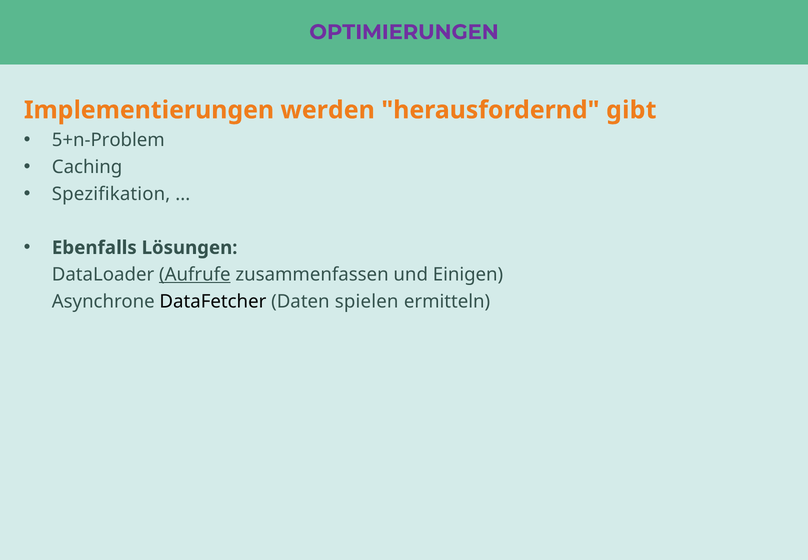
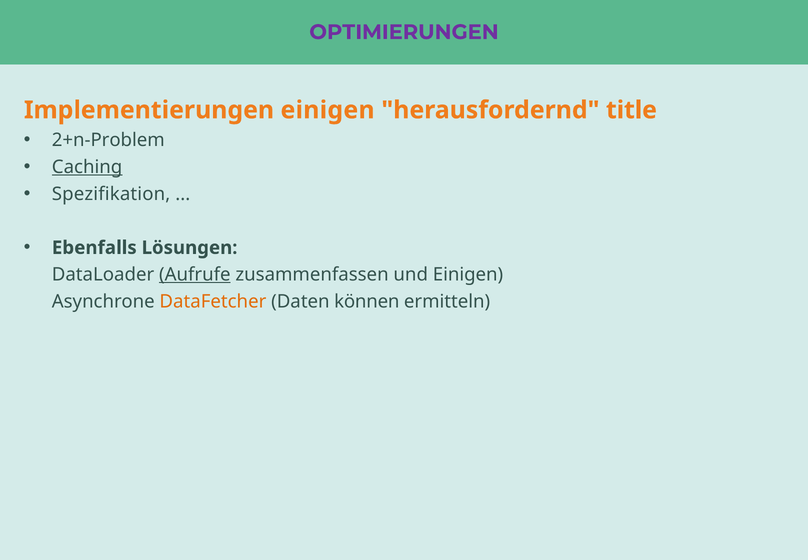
Implementierungen werden: werden -> einigen
gibt: gibt -> title
5+n-Problem: 5+n-Problem -> 2+n-Problem
Caching underline: none -> present
DataFetcher colour: black -> orange
spielen: spielen -> können
